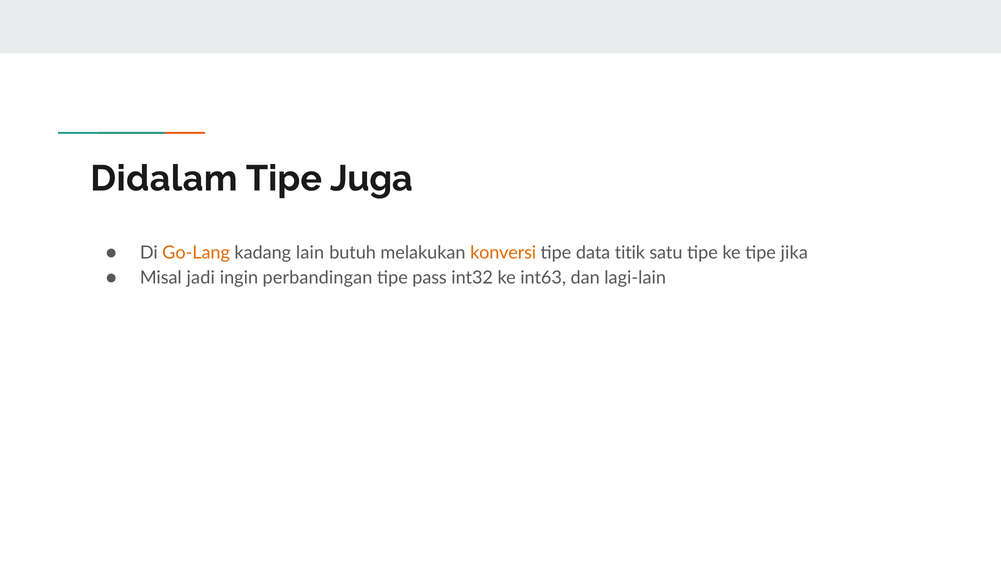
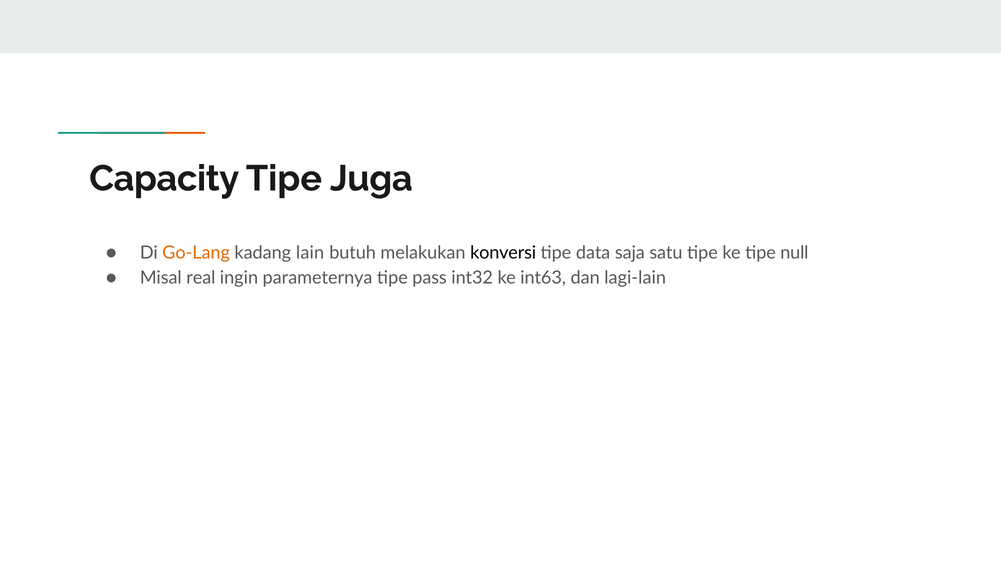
Didalam: Didalam -> Capacity
konversi colour: orange -> black
titik: titik -> saja
jika: jika -> null
jadi: jadi -> real
perbandingan: perbandingan -> parameternya
